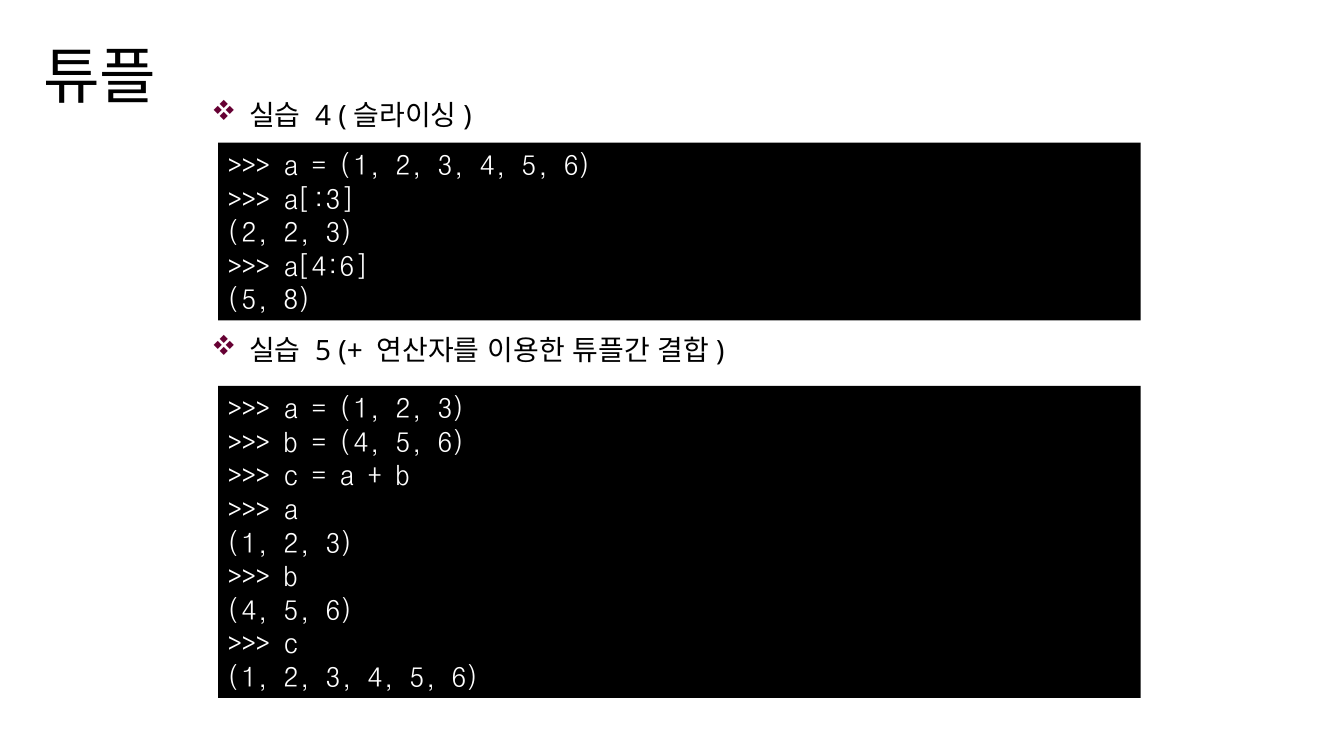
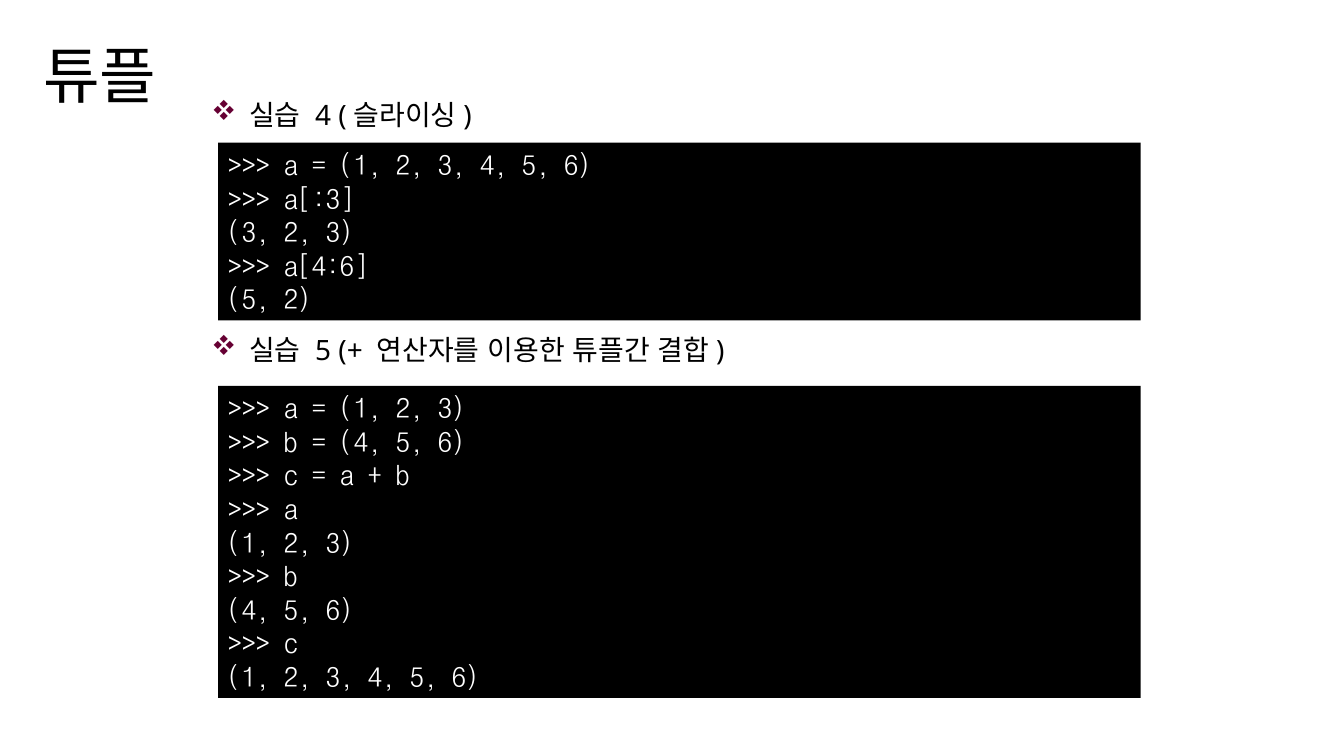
2 at (249, 233): 2 -> 3
5 8: 8 -> 2
